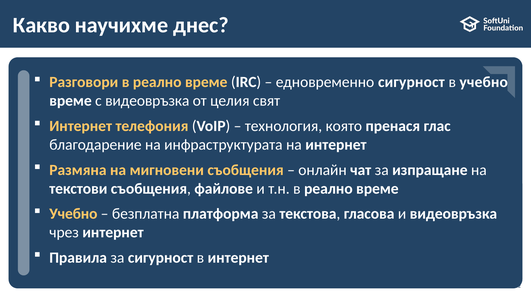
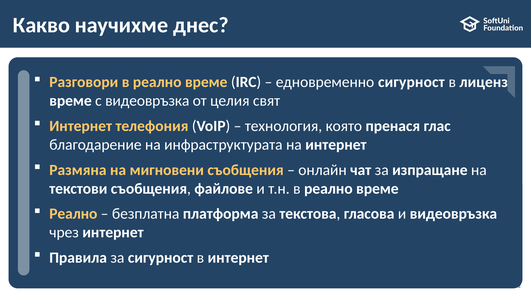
в учебно: учебно -> лиценз
Учебно at (73, 214): Учебно -> Реално
